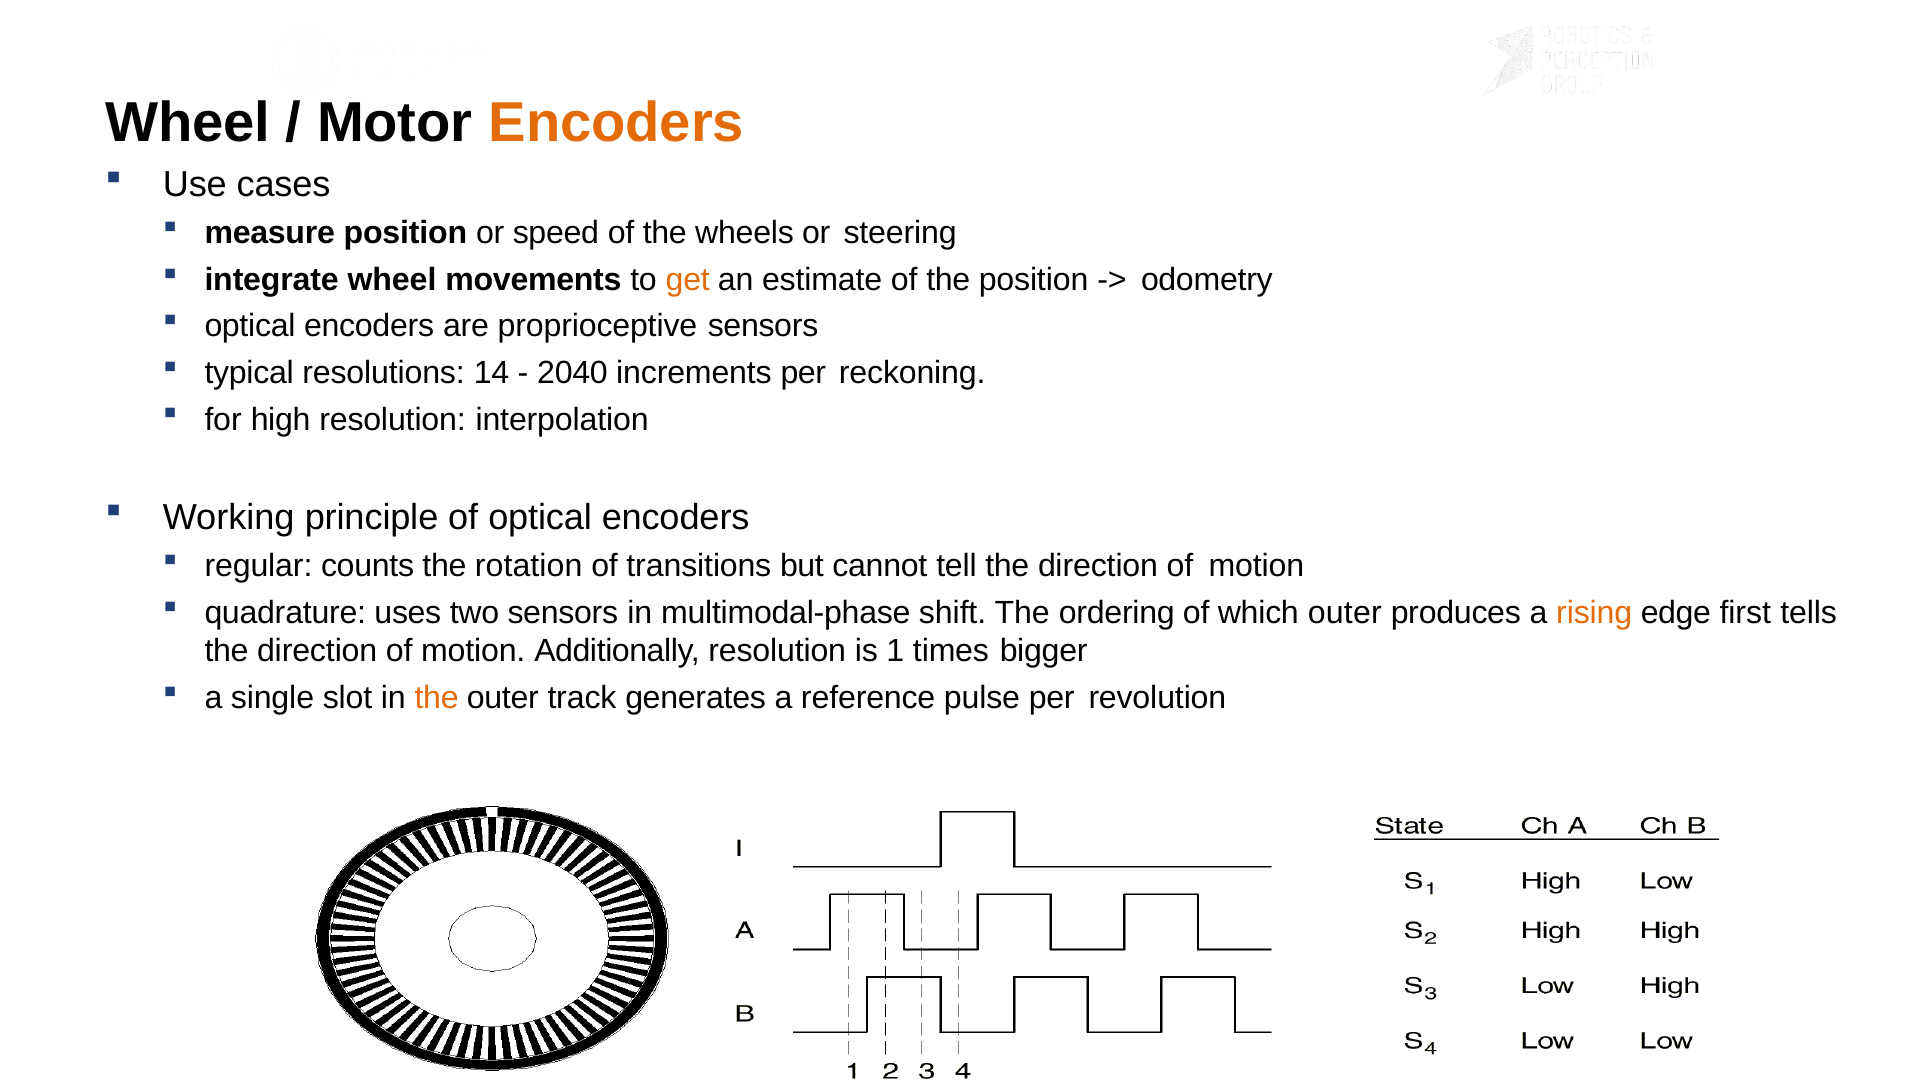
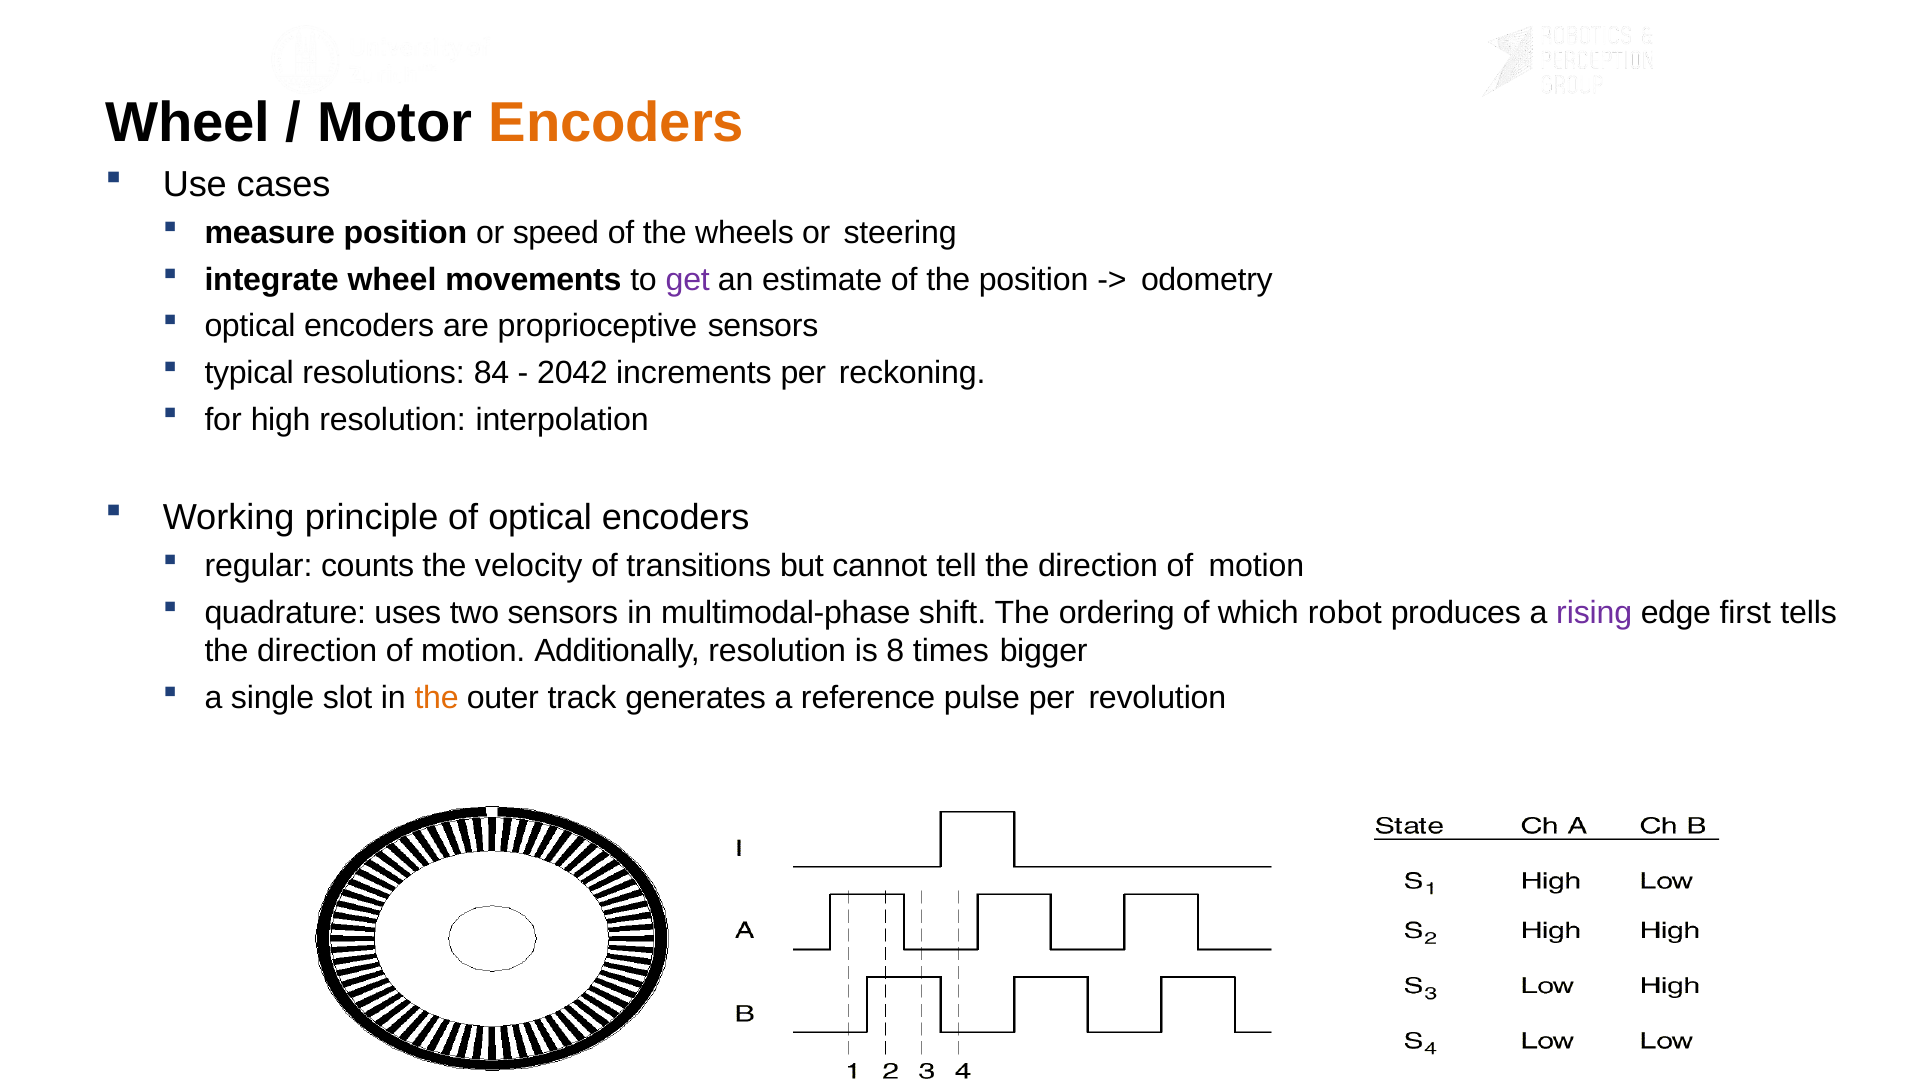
get colour: orange -> purple
14: 14 -> 84
2040: 2040 -> 2042
rotation: rotation -> velocity
which outer: outer -> robot
rising colour: orange -> purple
1: 1 -> 8
